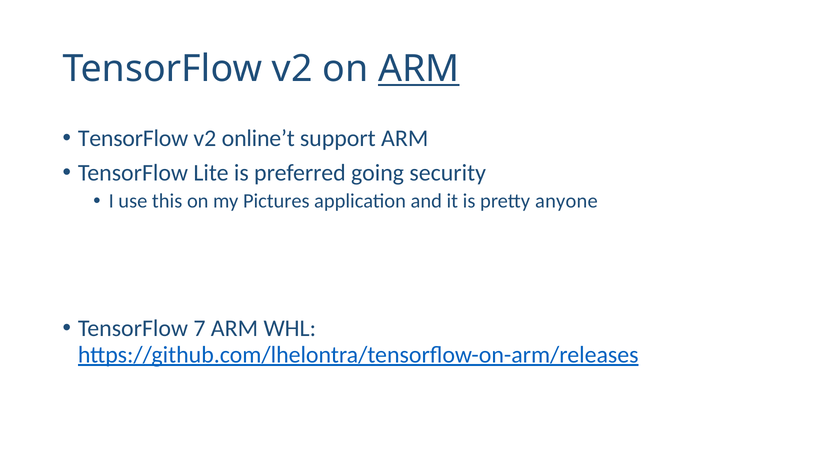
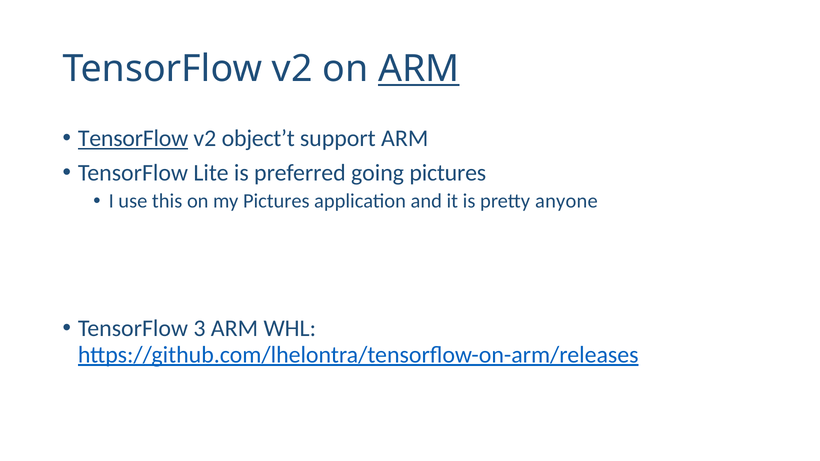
TensorFlow at (133, 139) underline: none -> present
online’t: online’t -> object’t
going security: security -> pictures
7: 7 -> 3
